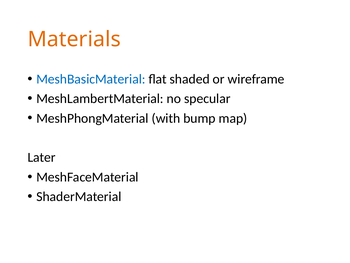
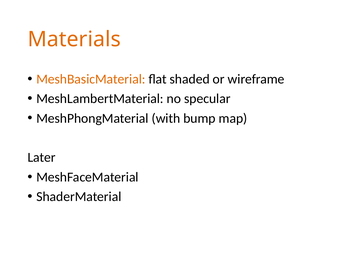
MeshBasicMaterial colour: blue -> orange
